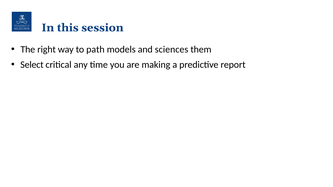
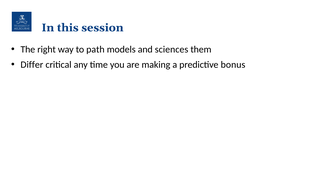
Select: Select -> Differ
report: report -> bonus
